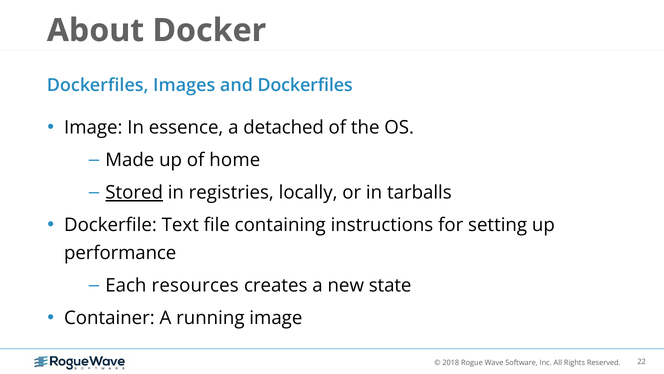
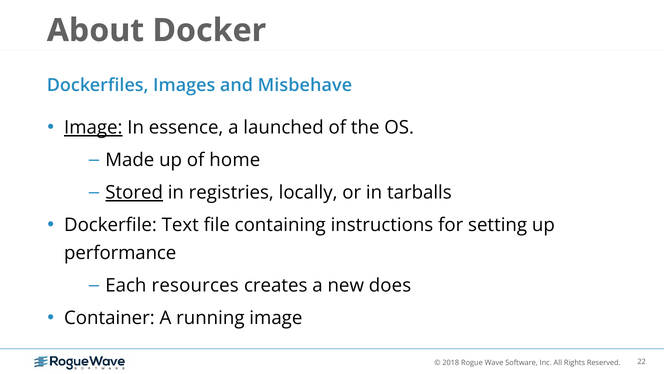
and Dockerfiles: Dockerfiles -> Misbehave
Image at (93, 127) underline: none -> present
detached: detached -> launched
state: state -> does
